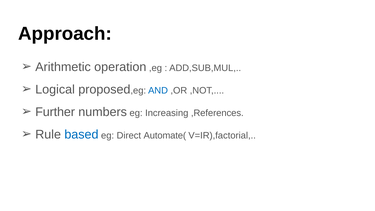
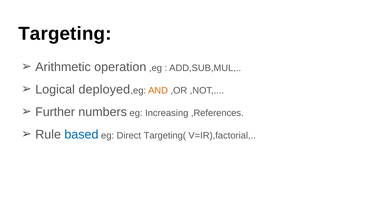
Approach: Approach -> Targeting
proposed: proposed -> deployed
AND colour: blue -> orange
Automate(: Automate( -> Targeting(
